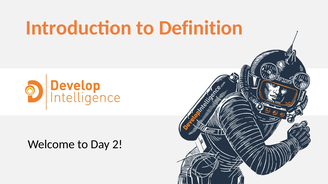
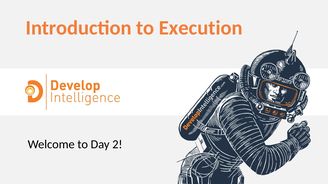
Definition: Definition -> Execution
